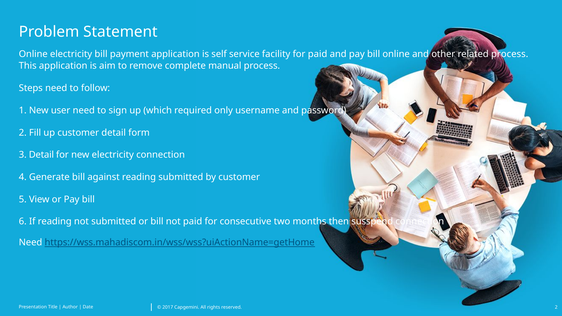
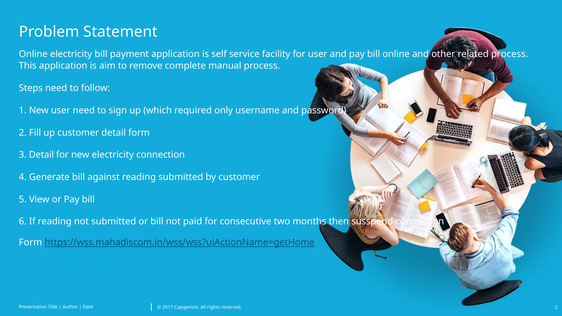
for paid: paid -> user
Need at (30, 242): Need -> Form
